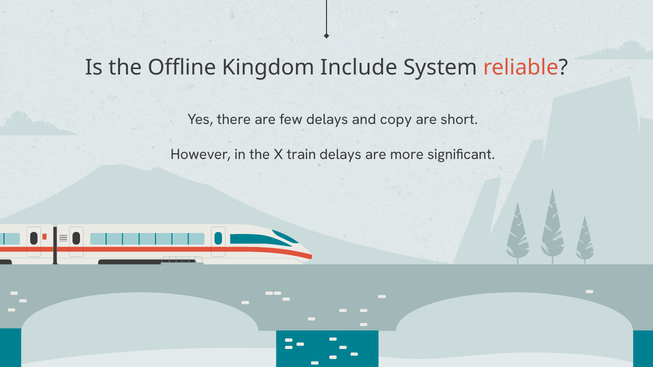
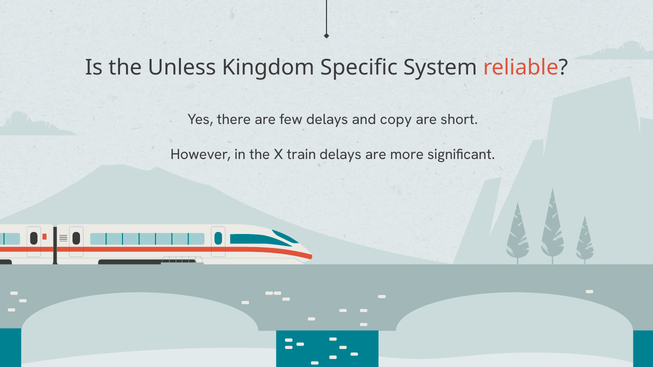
Offline: Offline -> Unless
Include: Include -> Specific
